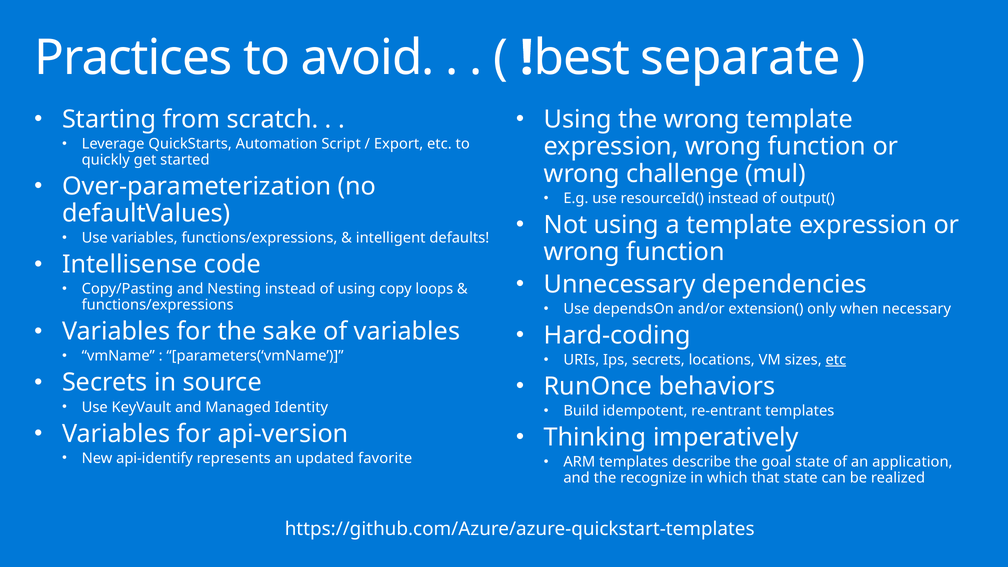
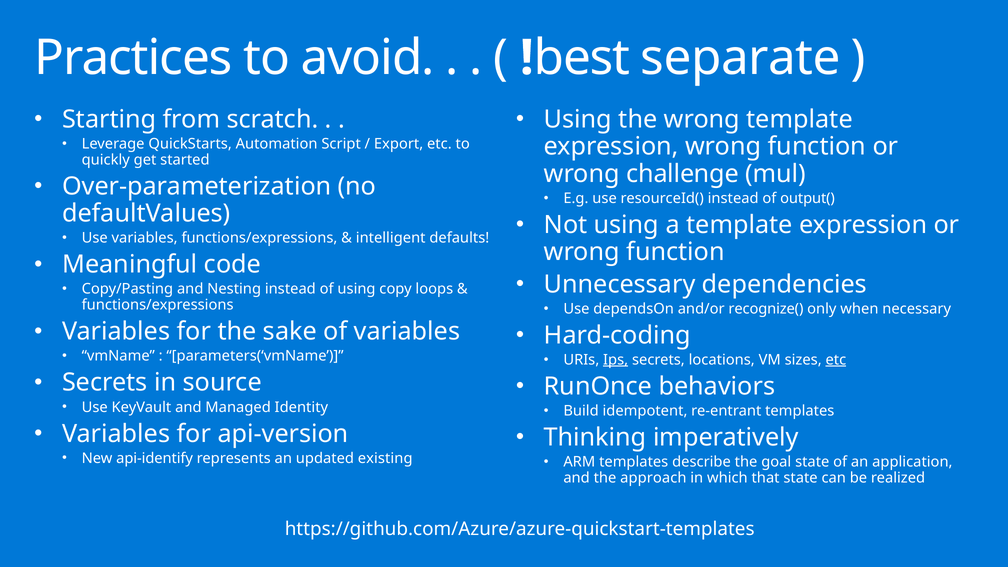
Intellisense: Intellisense -> Meaningful
extension(: extension( -> recognize(
Ips underline: none -> present
favorite: favorite -> existing
recognize: recognize -> approach
